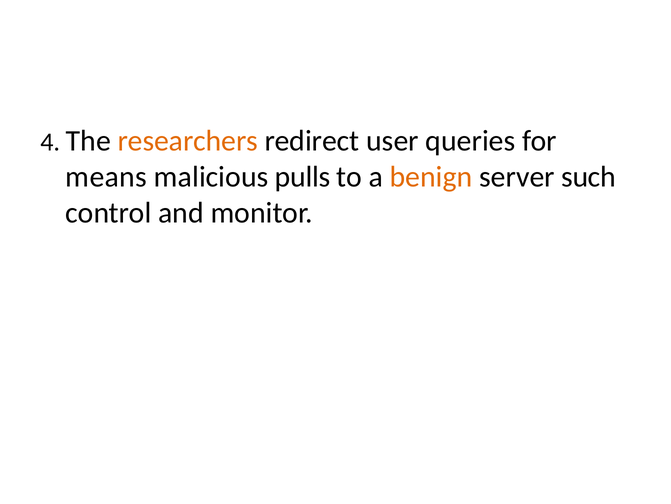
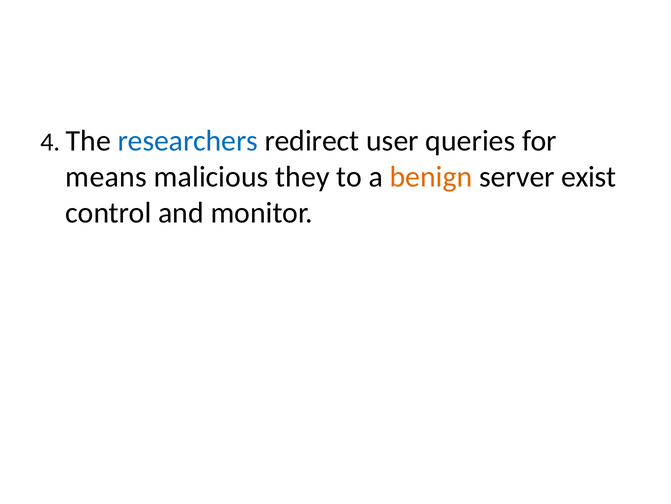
researchers colour: orange -> blue
pulls: pulls -> they
such: such -> exist
